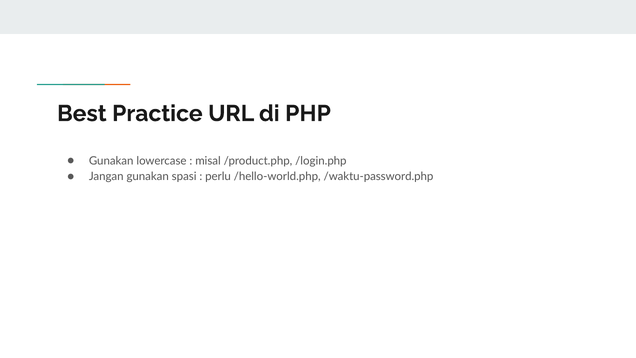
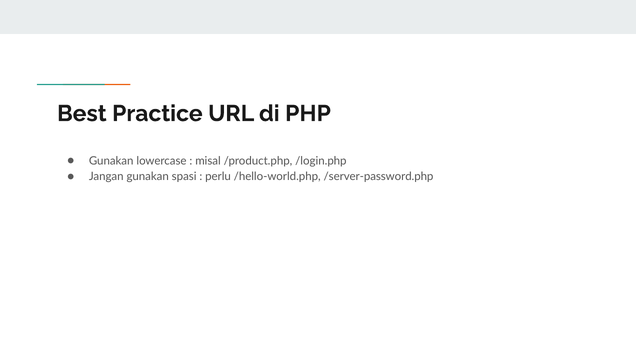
/waktu-password.php: /waktu-password.php -> /server-password.php
